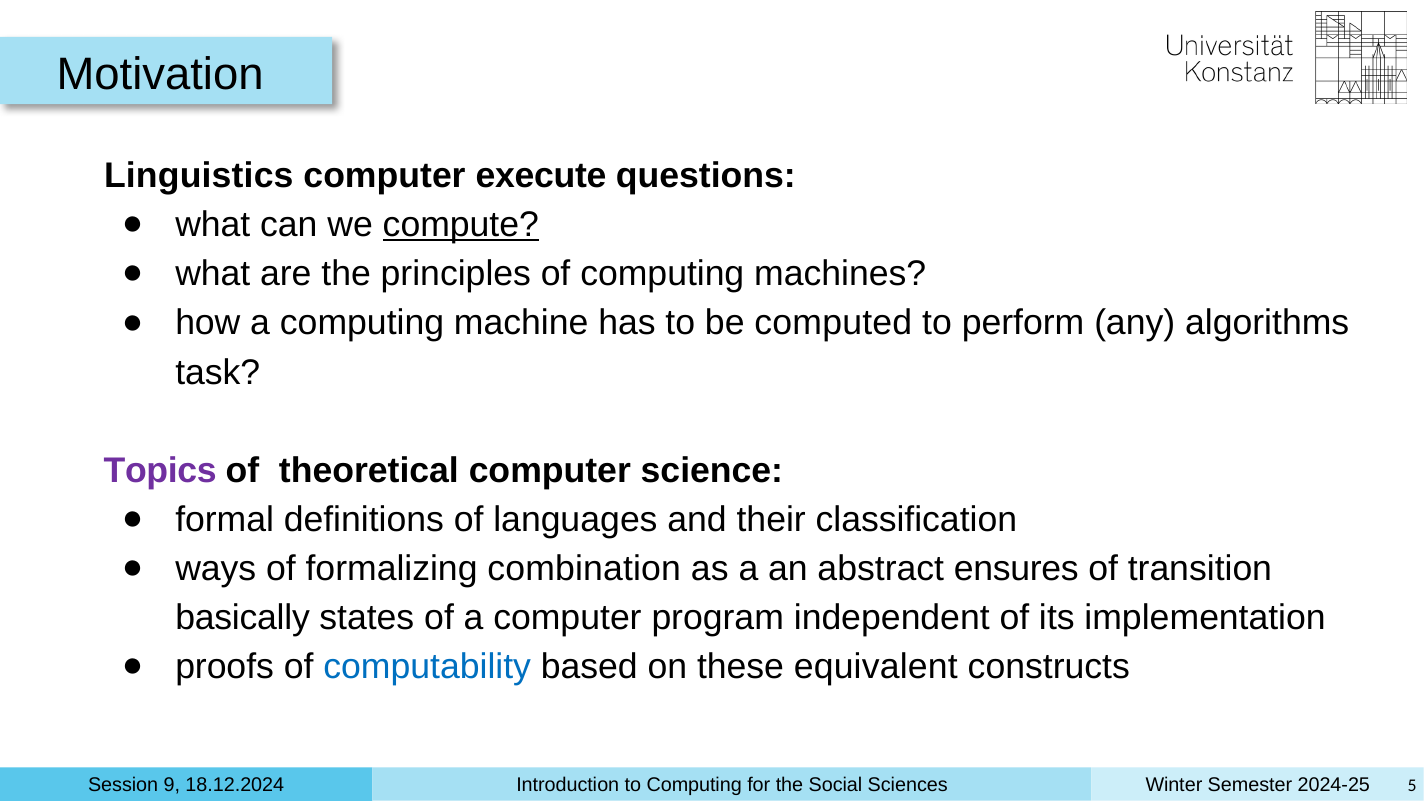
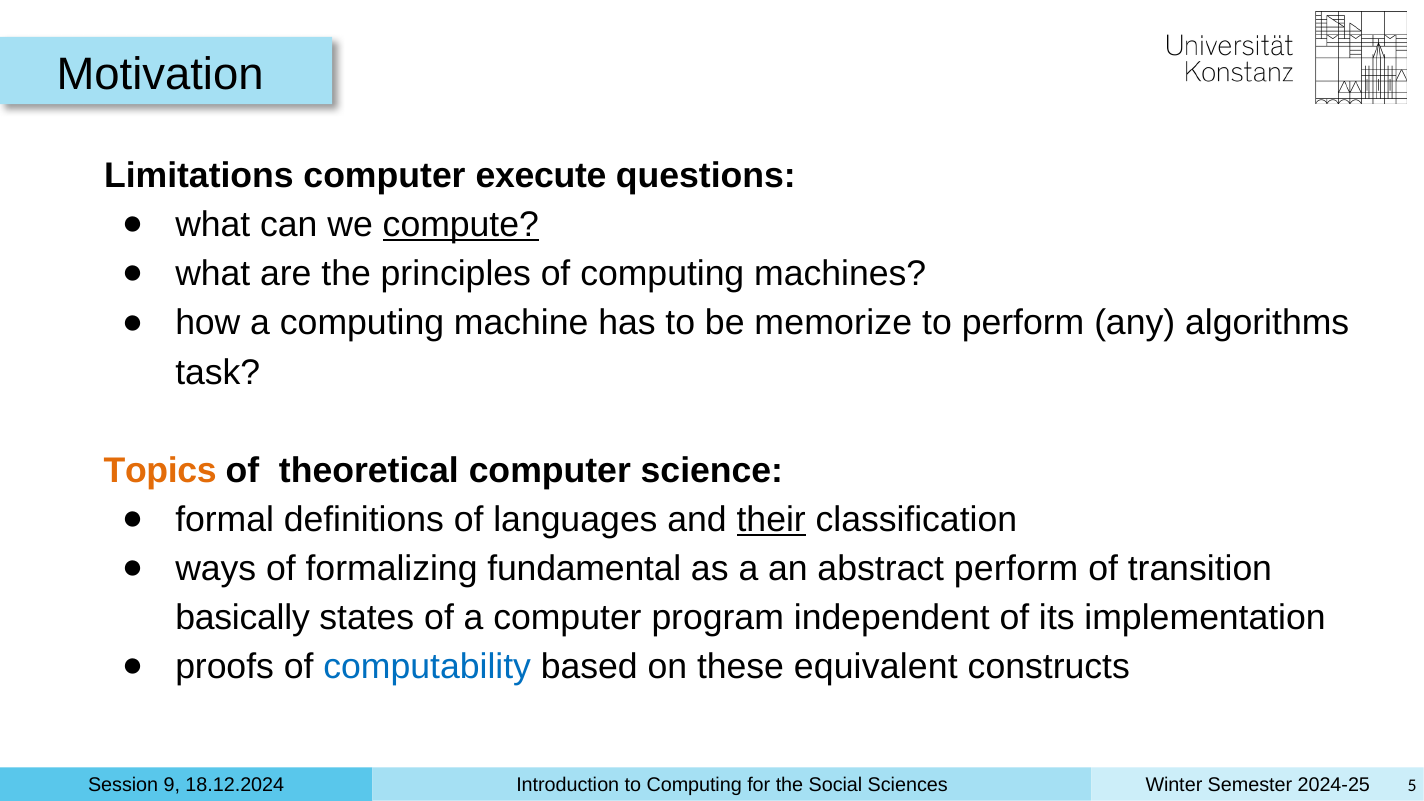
Linguistics: Linguistics -> Limitations
computed: computed -> memorize
Topics colour: purple -> orange
their underline: none -> present
combination: combination -> fundamental
abstract ensures: ensures -> perform
